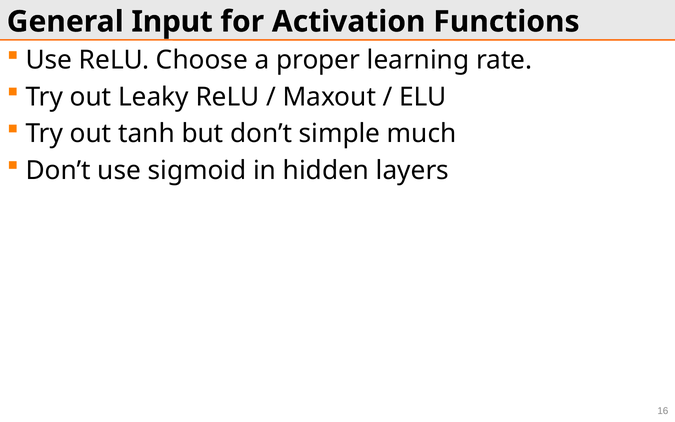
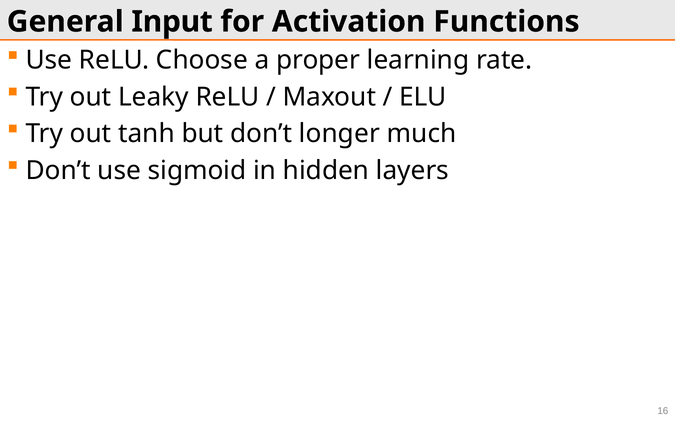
simple: simple -> longer
